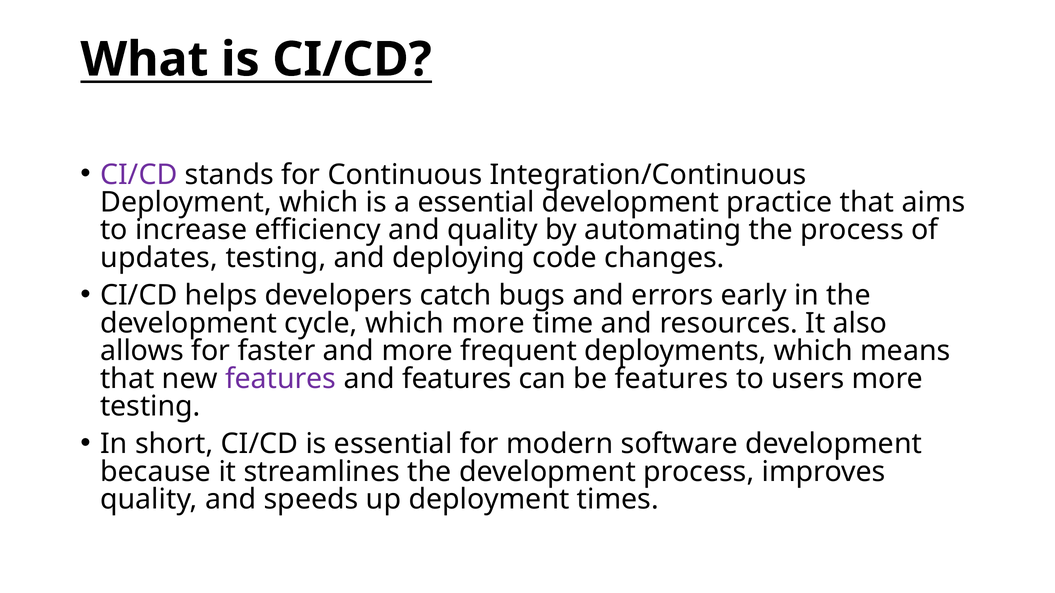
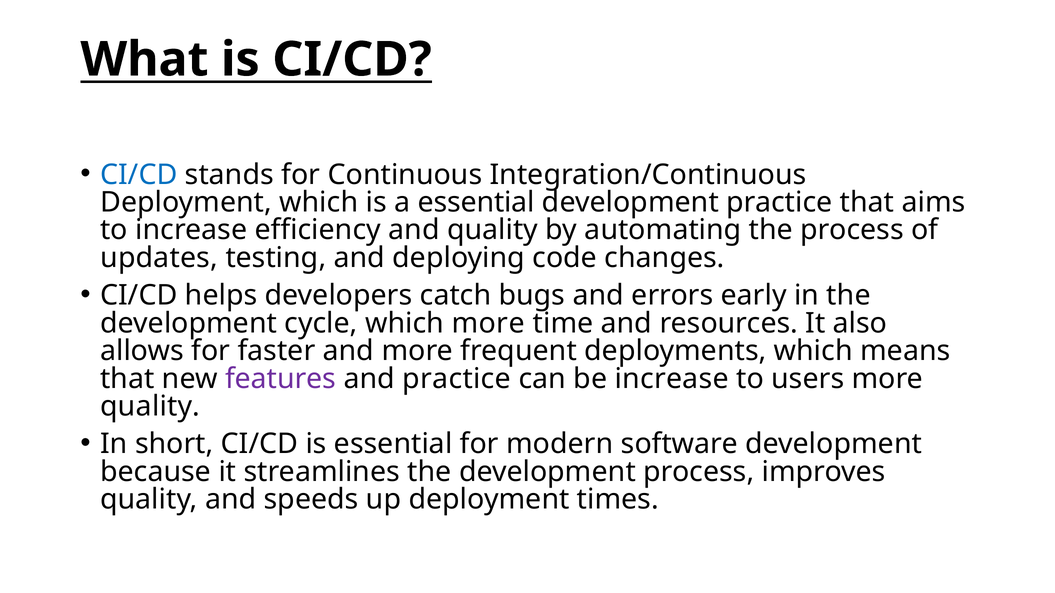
CI/CD at (139, 175) colour: purple -> blue
and features: features -> practice
be features: features -> increase
testing at (150, 407): testing -> quality
